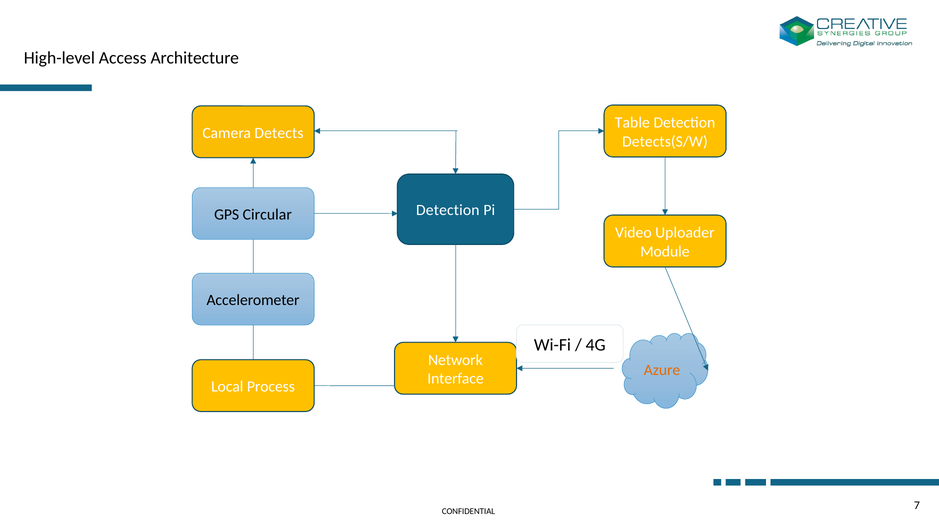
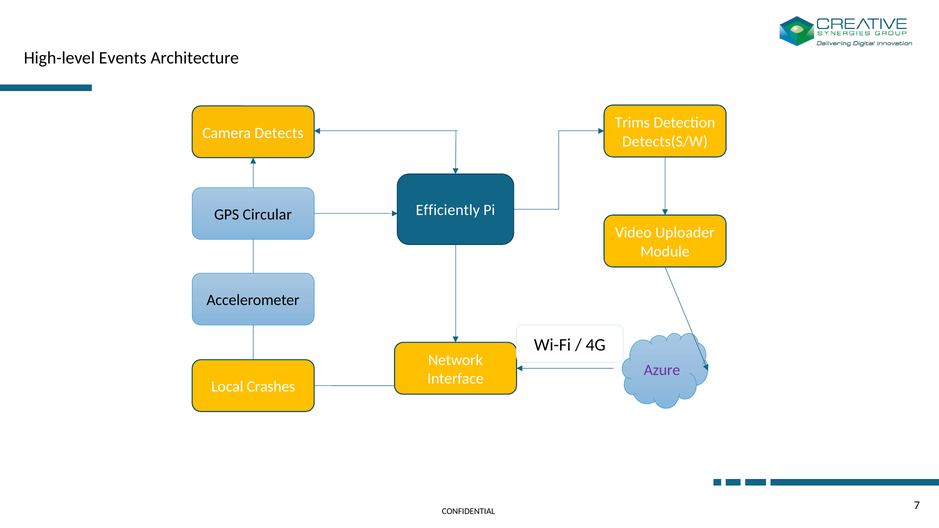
Access: Access -> Events
Table: Table -> Trims
Detection at (448, 210): Detection -> Efficiently
Azure colour: orange -> purple
Process: Process -> Crashes
